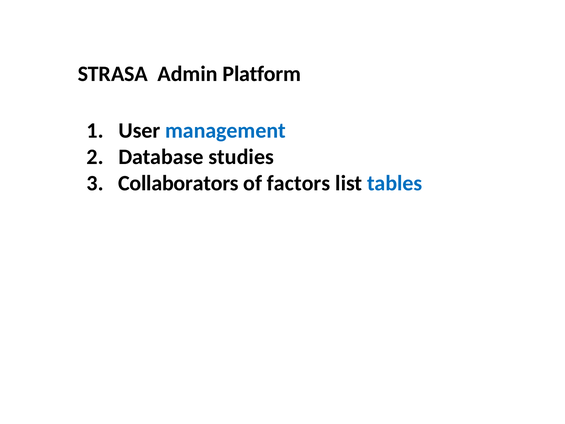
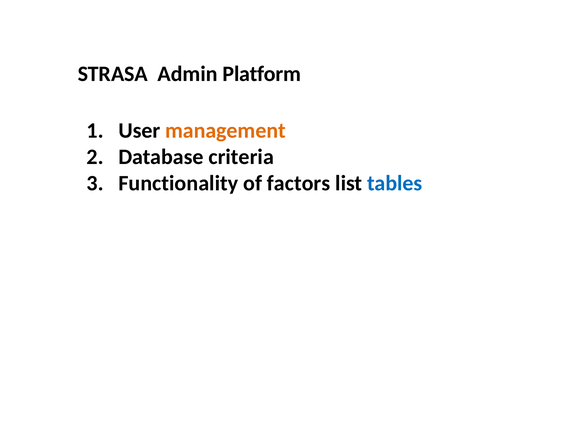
management colour: blue -> orange
studies: studies -> criteria
Collaborators: Collaborators -> Functionality
